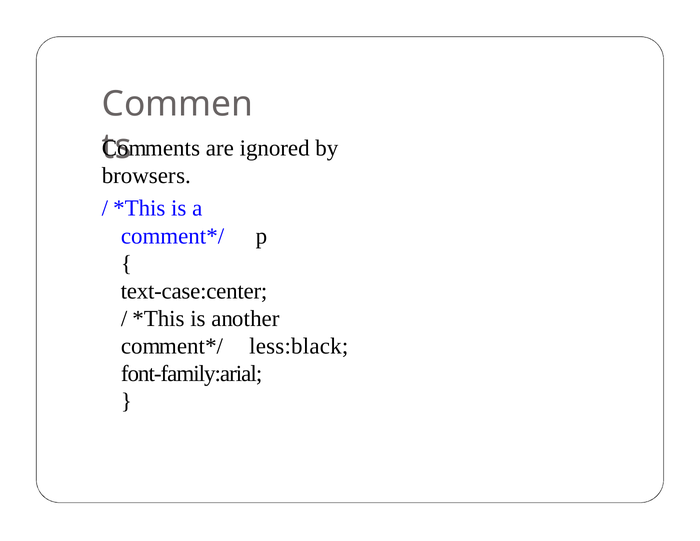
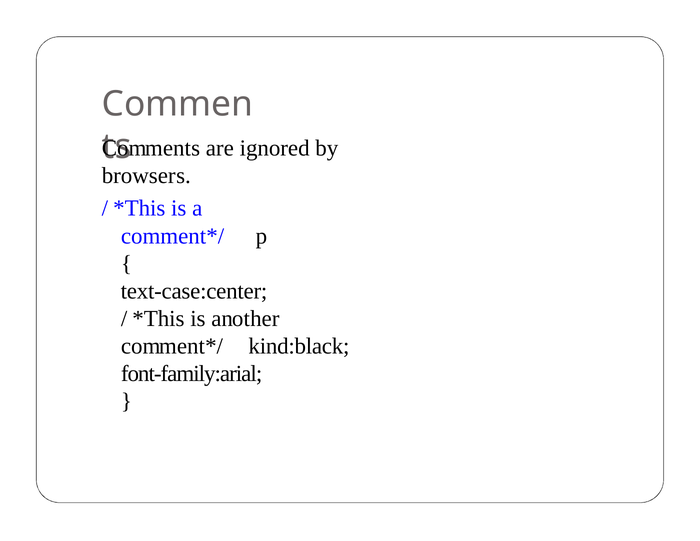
less:black: less:black -> kind:black
